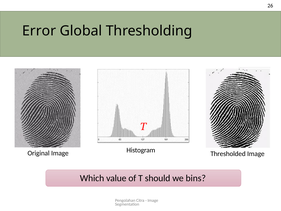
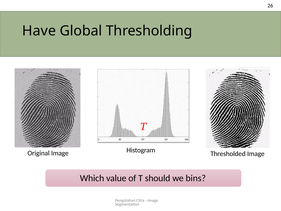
Error: Error -> Have
